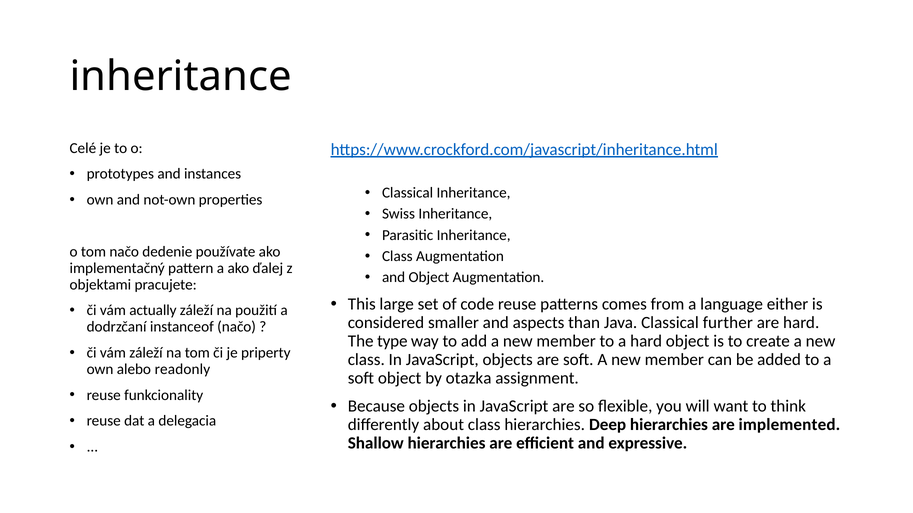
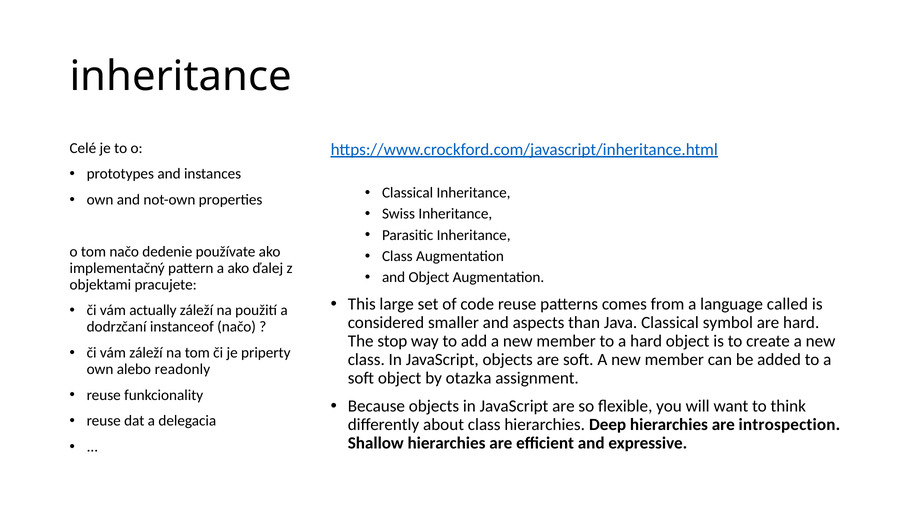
either: either -> called
further: further -> symbol
type: type -> stop
implemented: implemented -> introspection
